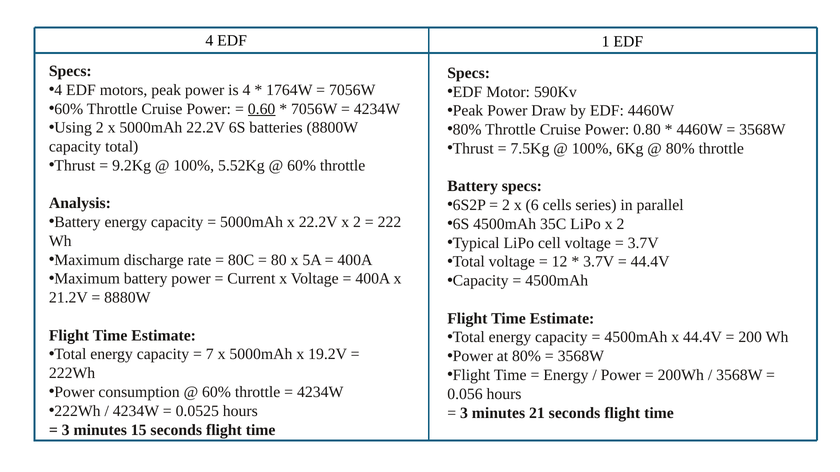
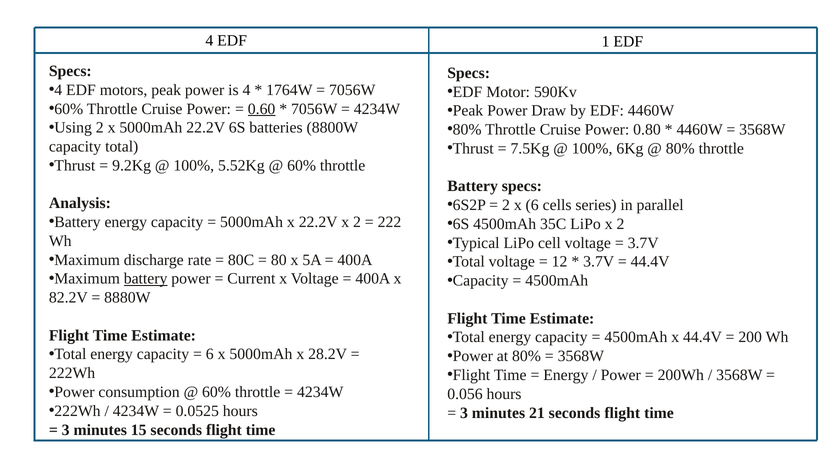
battery at (146, 279) underline: none -> present
21.2V: 21.2V -> 82.2V
7 at (210, 355): 7 -> 6
19.2V: 19.2V -> 28.2V
